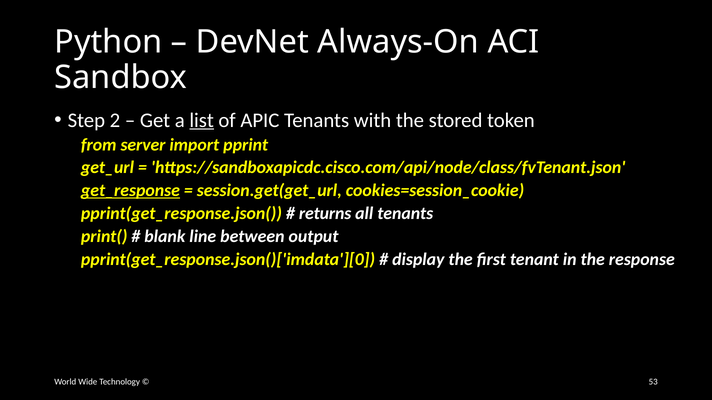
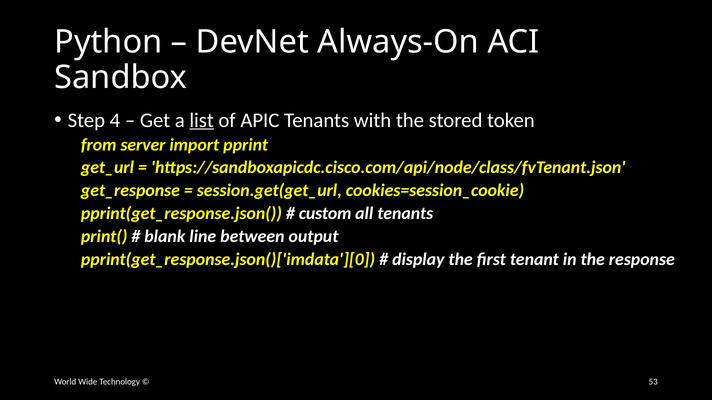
2: 2 -> 4
get_response underline: present -> none
returns: returns -> custom
